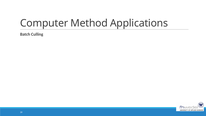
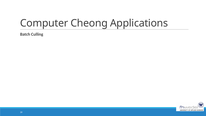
Method: Method -> Cheong
